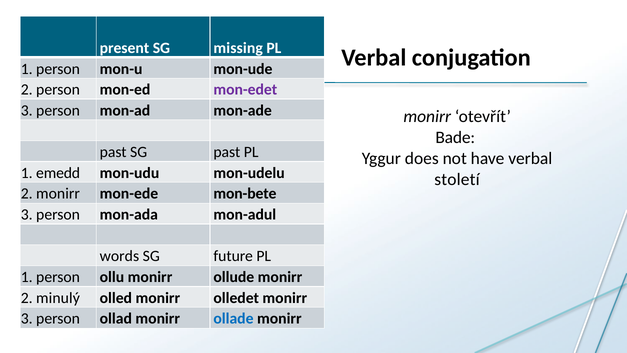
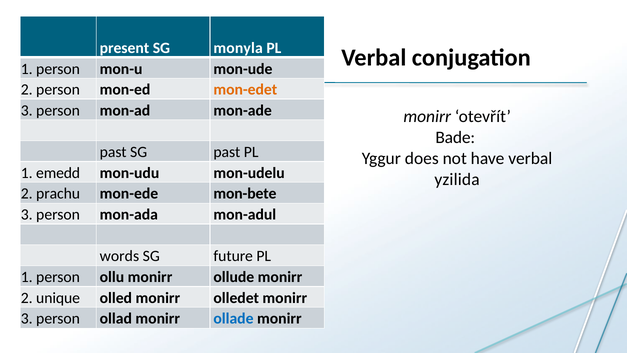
missing: missing -> monyla
mon-edet colour: purple -> orange
století: století -> yzilida
2 monirr: monirr -> prachu
minulý: minulý -> unique
